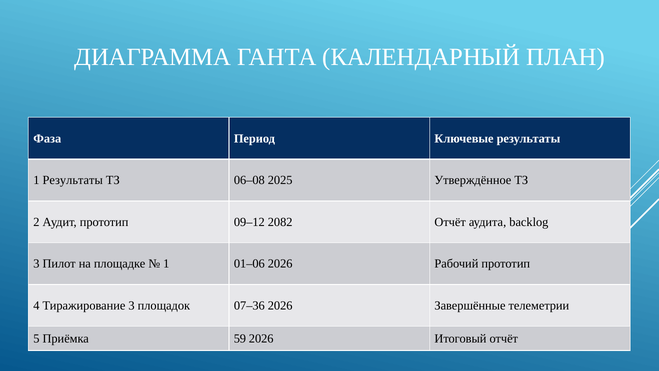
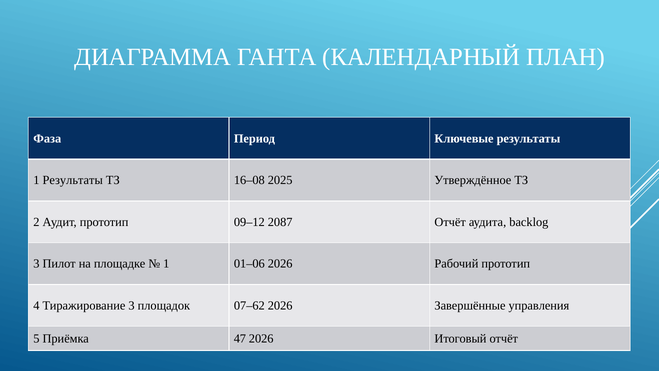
06–08: 06–08 -> 16–08
2082: 2082 -> 2087
07–36: 07–36 -> 07–62
телеметрии: телеметрии -> управления
59: 59 -> 47
